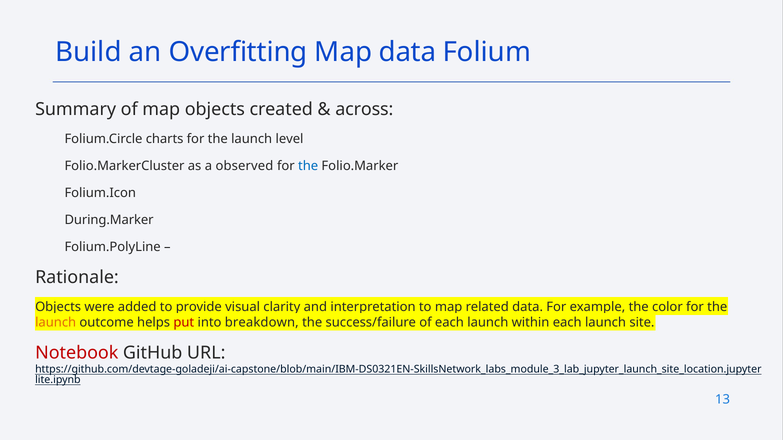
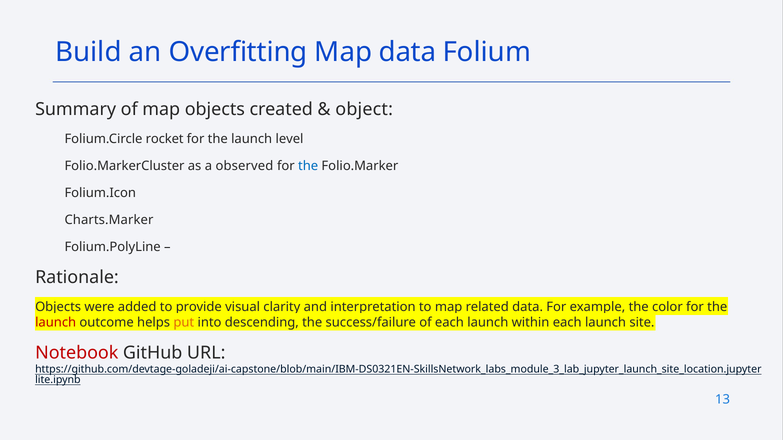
across: across -> object
charts: charts -> rocket
During.Marker: During.Marker -> Charts.Marker
launch at (56, 323) colour: orange -> red
put colour: red -> orange
breakdown: breakdown -> descending
